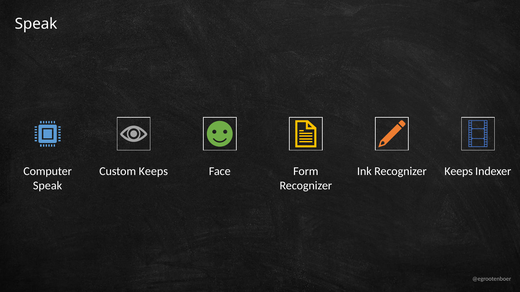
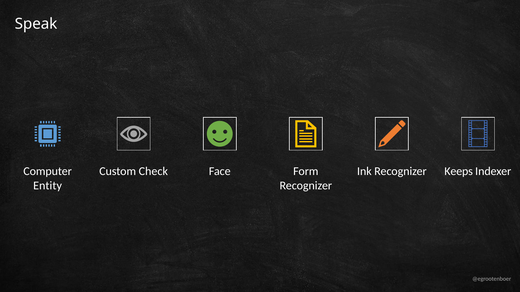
Custom Keeps: Keeps -> Check
Speak at (48, 186): Speak -> Entity
